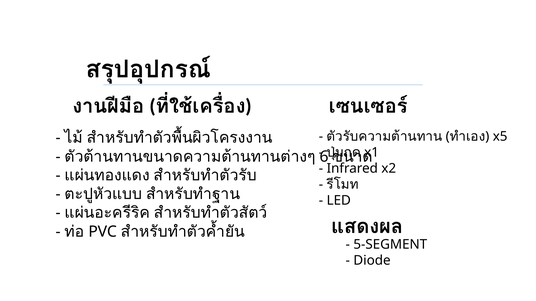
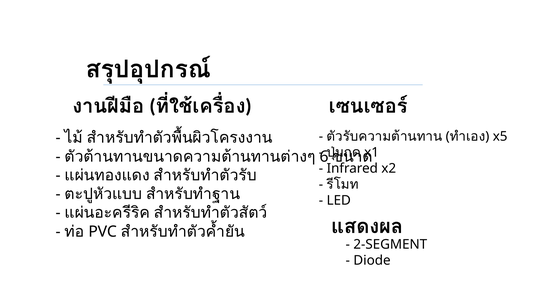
5-SEGMENT: 5-SEGMENT -> 2-SEGMENT
